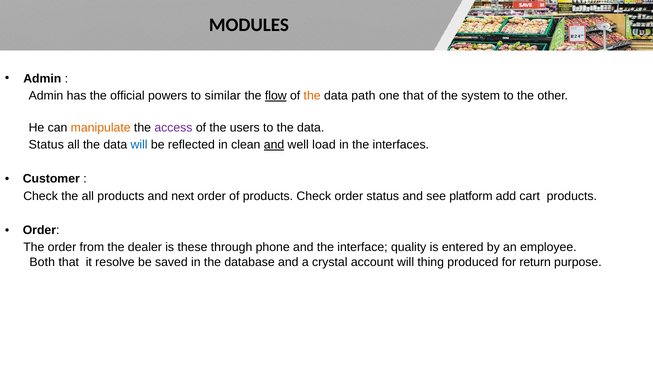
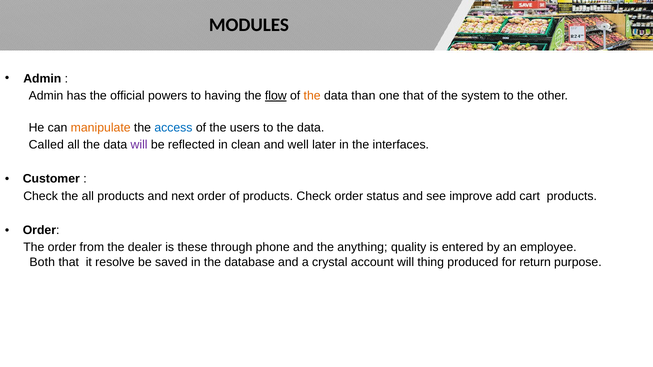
similar: similar -> having
path: path -> than
access colour: purple -> blue
Status at (46, 145): Status -> Called
will at (139, 145) colour: blue -> purple
and at (274, 145) underline: present -> none
load: load -> later
platform: platform -> improve
interface: interface -> anything
